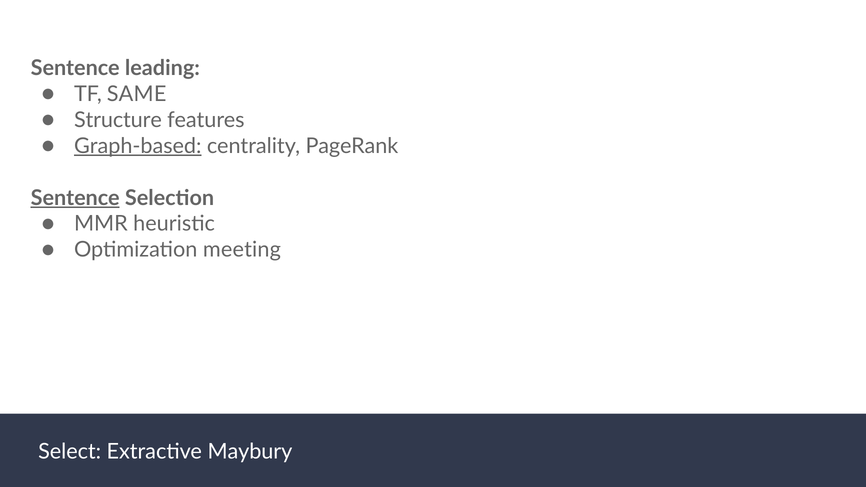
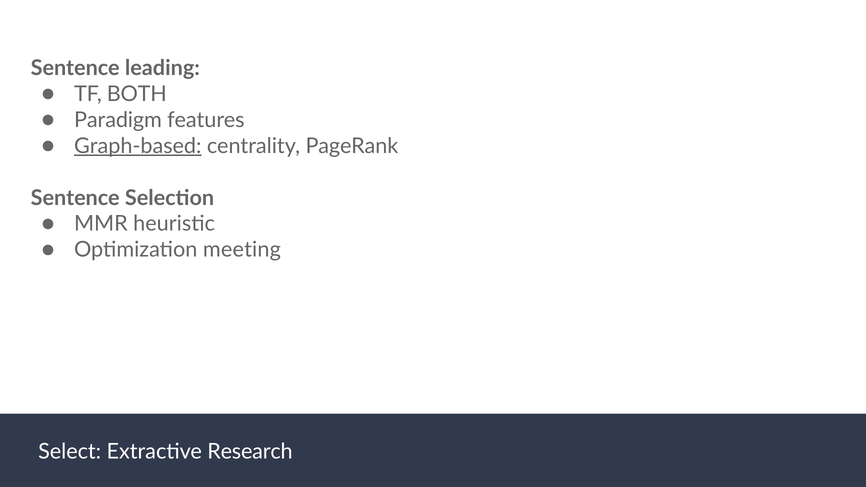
SAME: SAME -> BOTH
Structure: Structure -> Paradigm
Sentence at (75, 198) underline: present -> none
Maybury: Maybury -> Research
